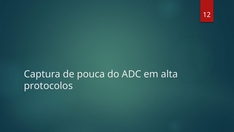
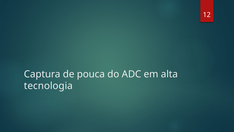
protocolos: protocolos -> tecnologia
